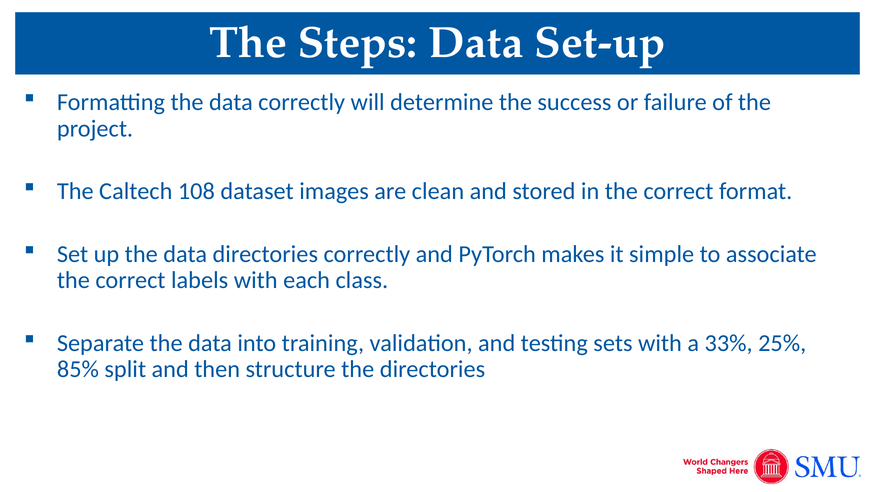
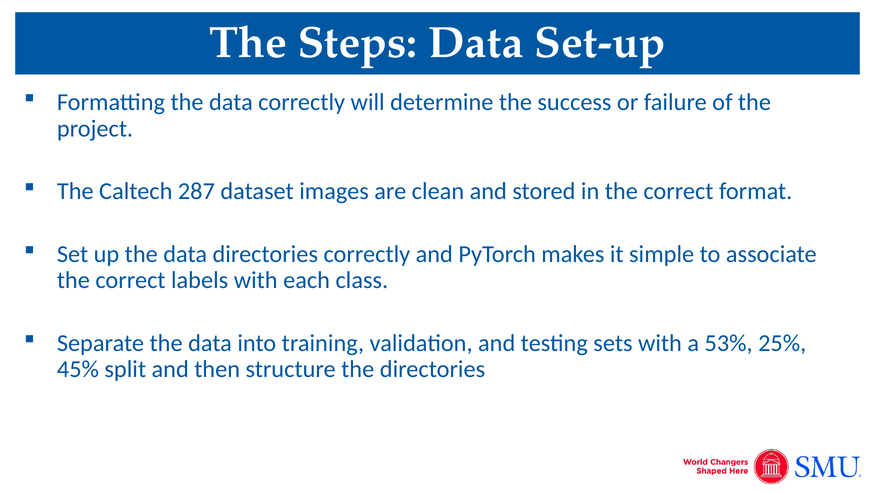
108: 108 -> 287
33%: 33% -> 53%
85%: 85% -> 45%
